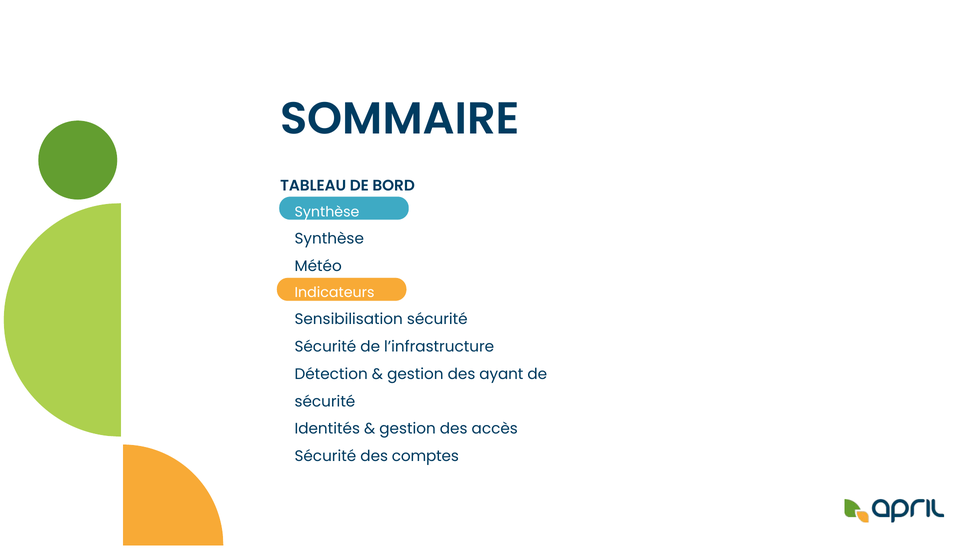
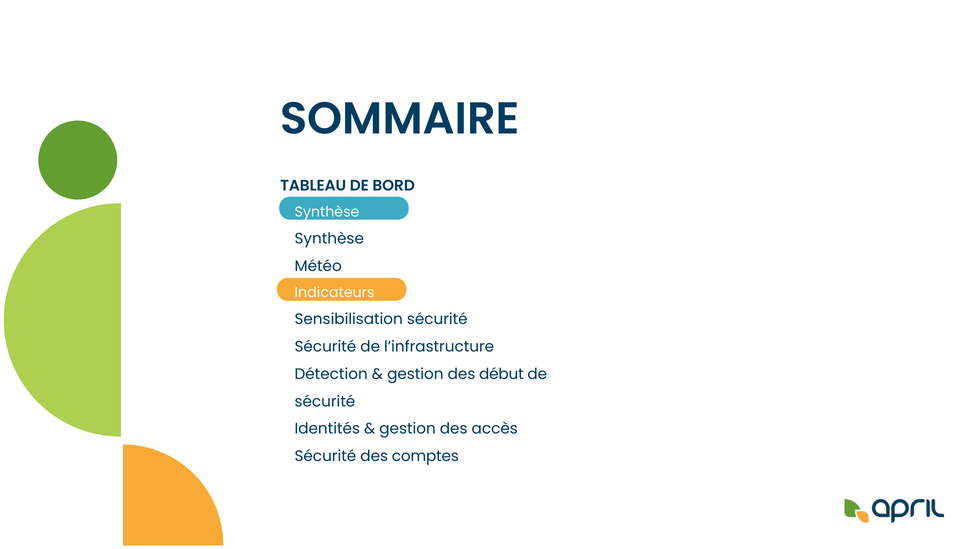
ayant: ayant -> début
